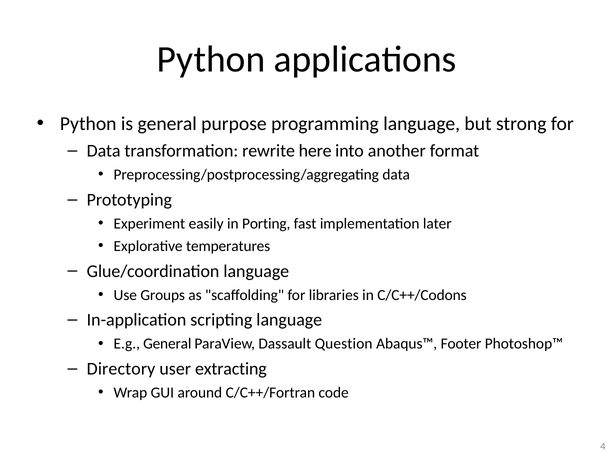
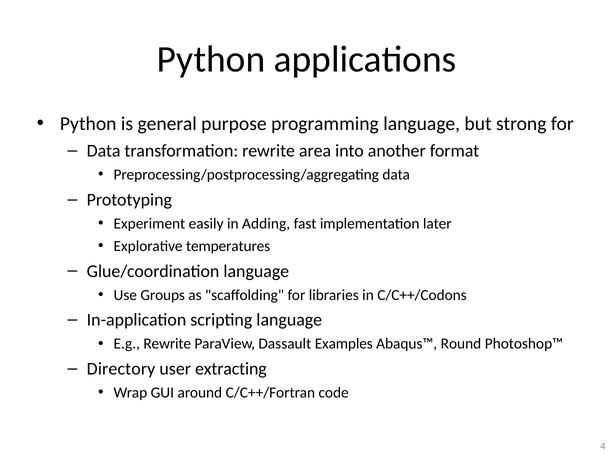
here: here -> area
Porting: Porting -> Adding
E.g General: General -> Rewrite
Question: Question -> Examples
Footer: Footer -> Round
